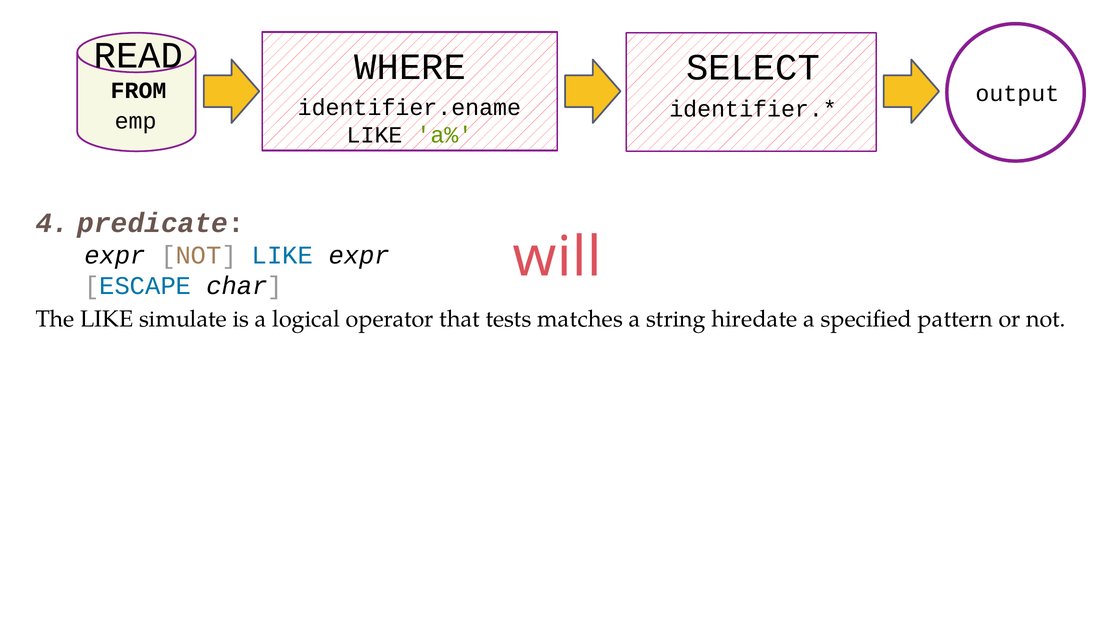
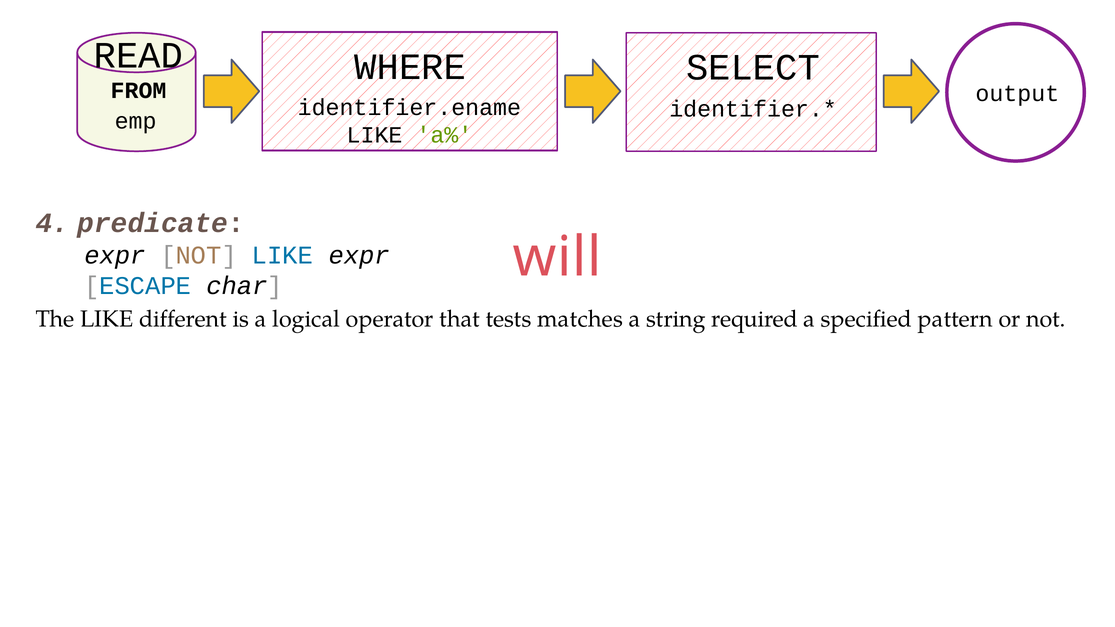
simulate: simulate -> different
hiredate: hiredate -> required
